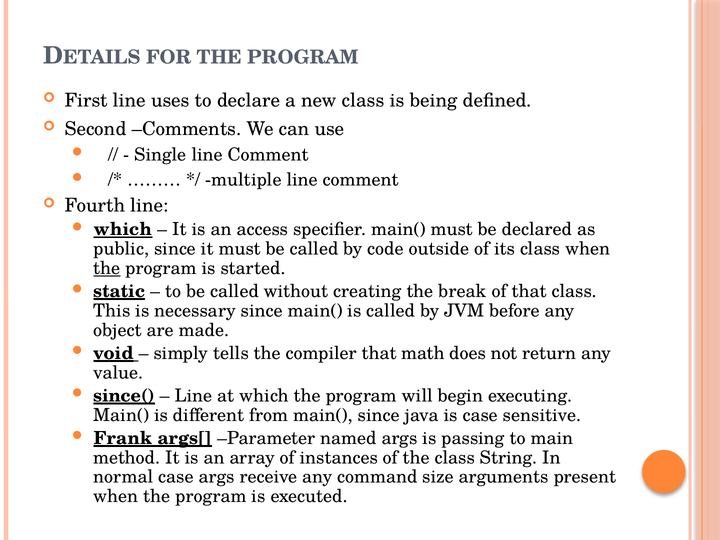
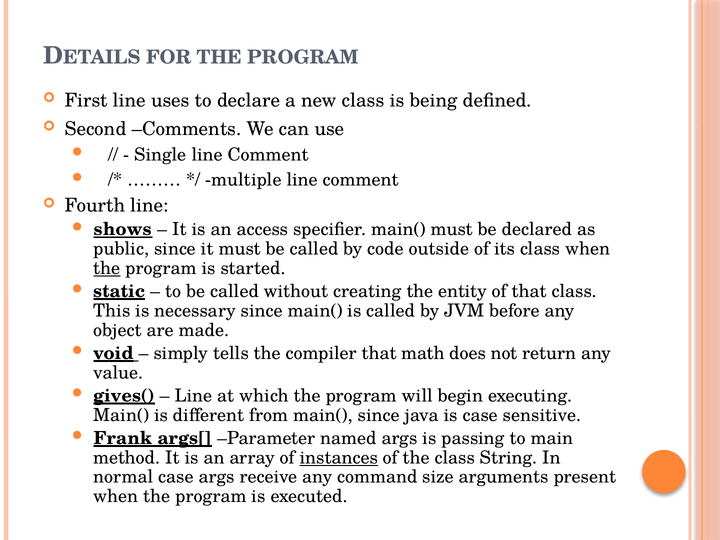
which at (123, 229): which -> shows
break: break -> entity
since(: since( -> gives(
instances underline: none -> present
